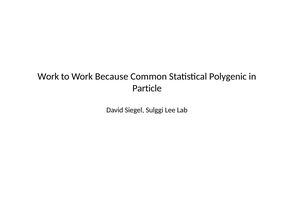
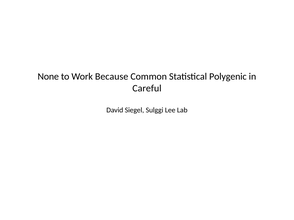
Work at (48, 77): Work -> None
Particle: Particle -> Careful
